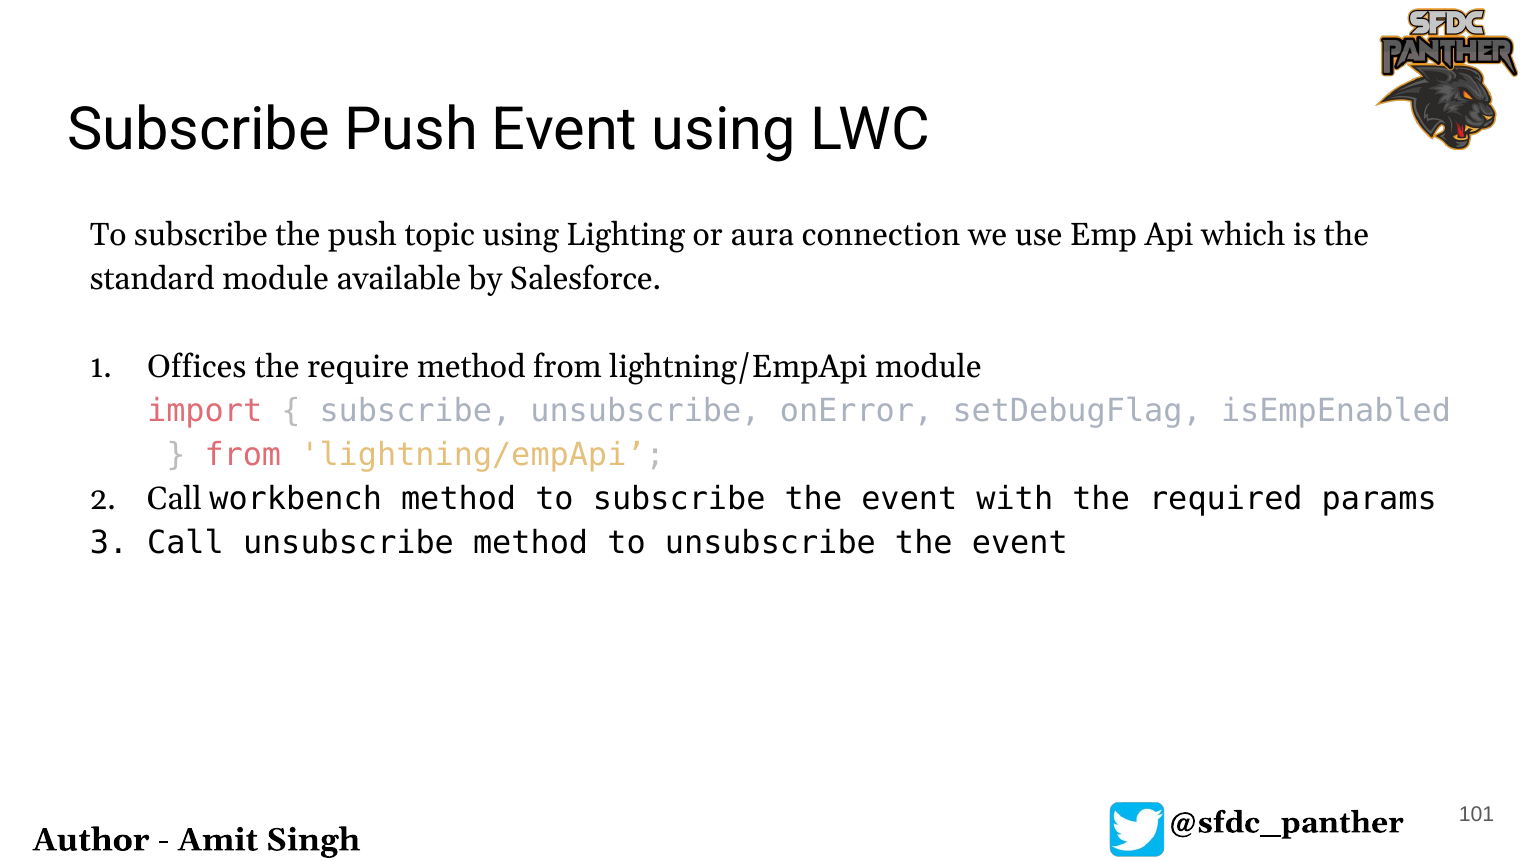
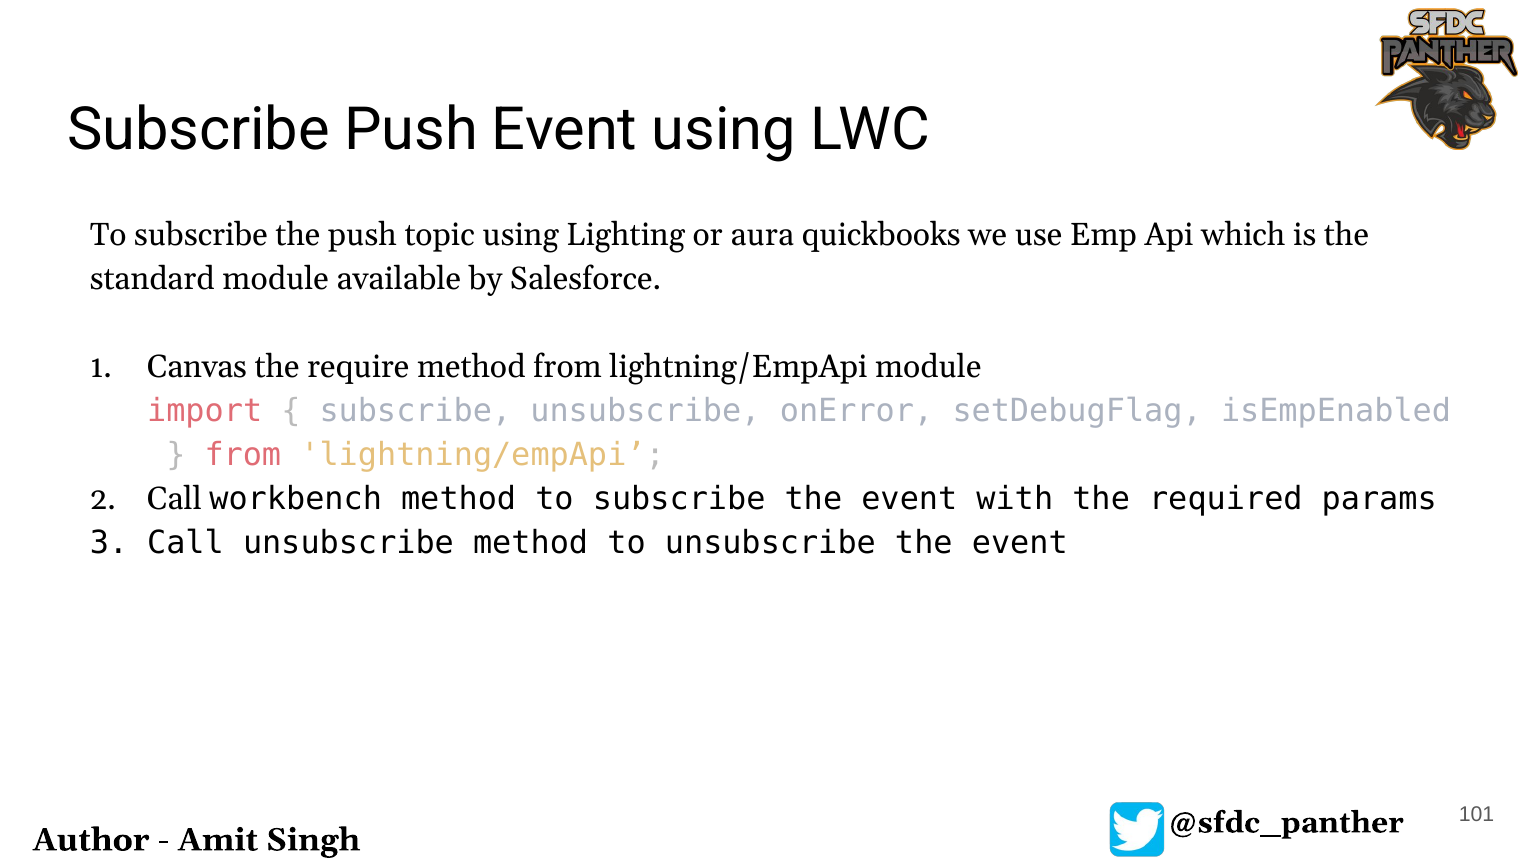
connection: connection -> quickbooks
Offices: Offices -> Canvas
